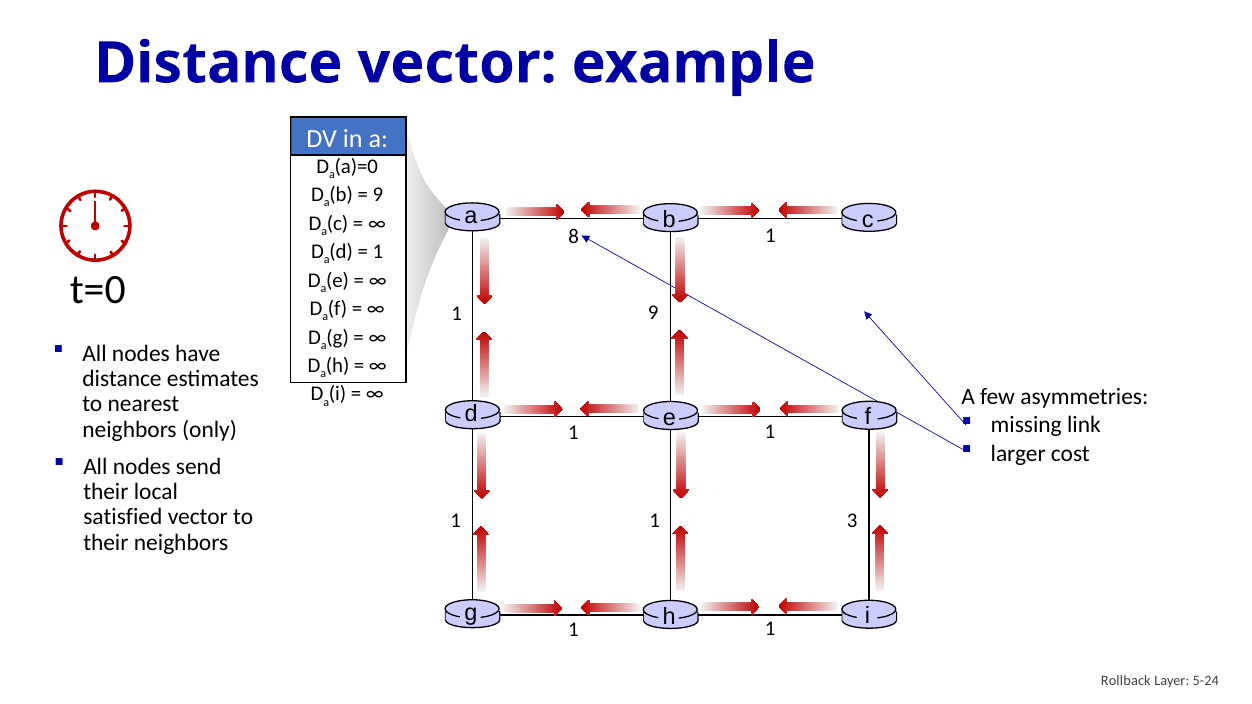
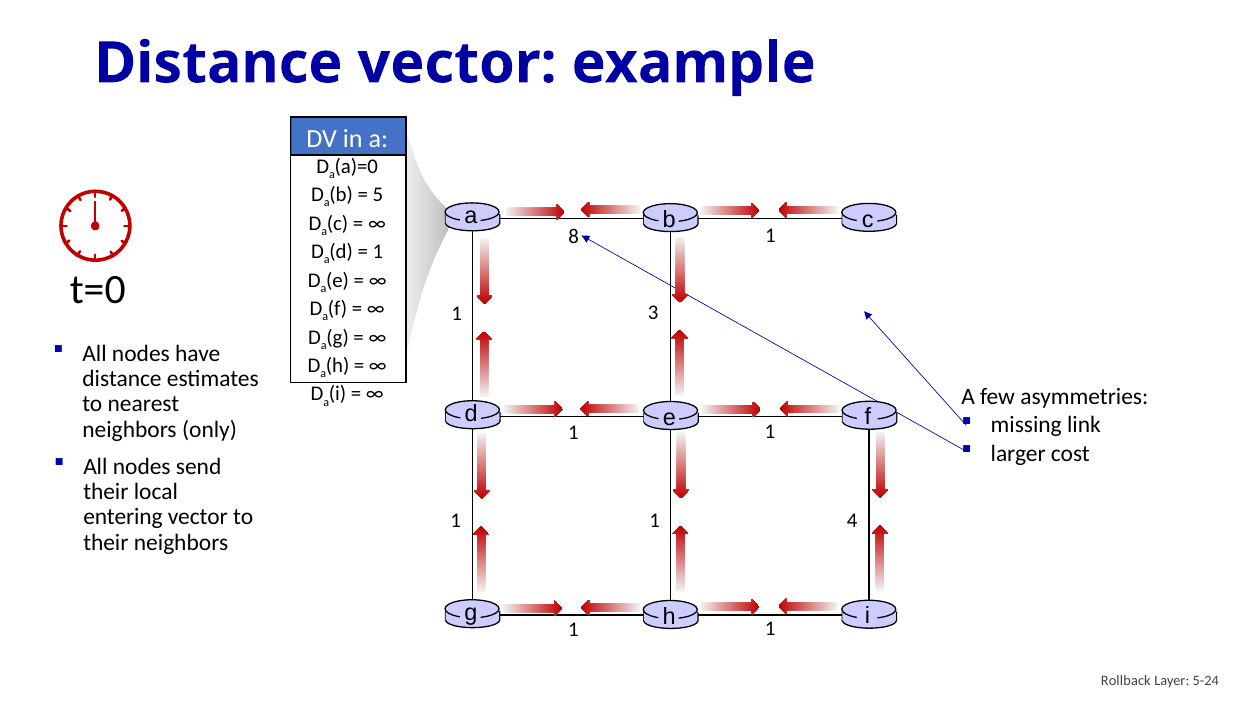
9 at (378, 195): 9 -> 5
1 9: 9 -> 3
satisfied: satisfied -> entering
3: 3 -> 4
